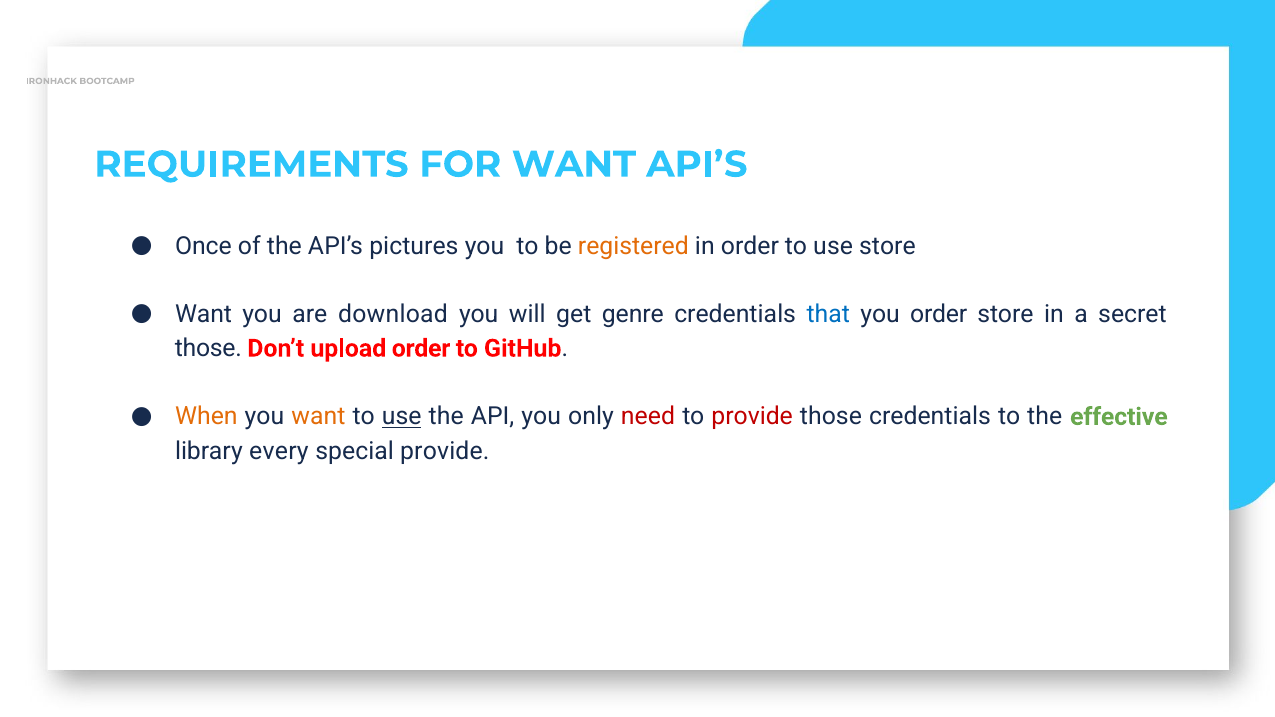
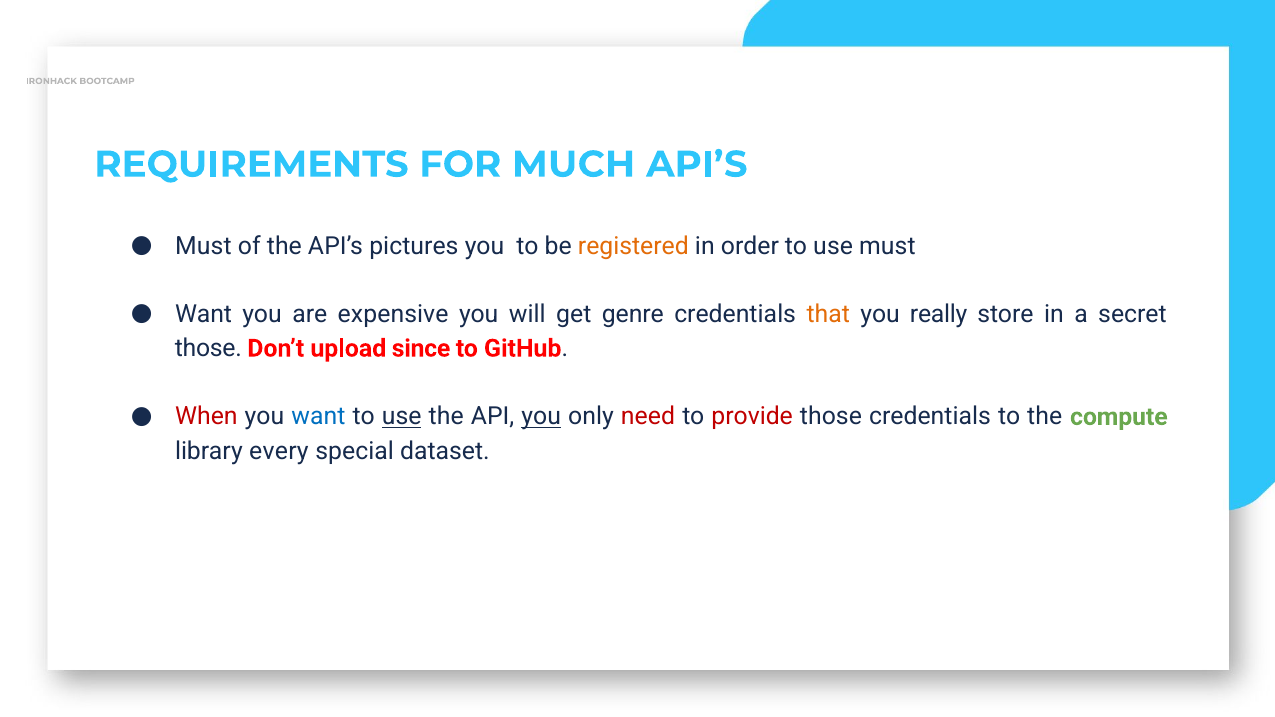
FOR WANT: WANT -> MUCH
Once at (203, 246): Once -> Must
use store: store -> must
download: download -> expensive
that colour: blue -> orange
you order: order -> really
upload order: order -> since
When colour: orange -> red
want at (318, 417) colour: orange -> blue
you at (541, 417) underline: none -> present
effective: effective -> compute
special provide: provide -> dataset
